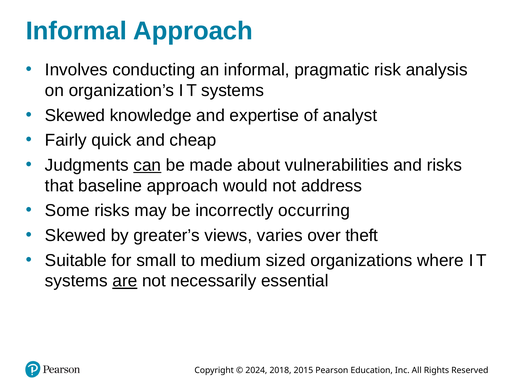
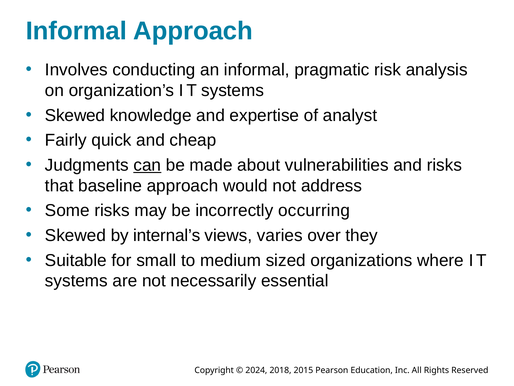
greater’s: greater’s -> internal’s
theft: theft -> they
are underline: present -> none
